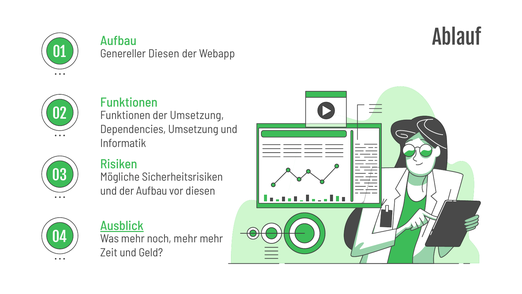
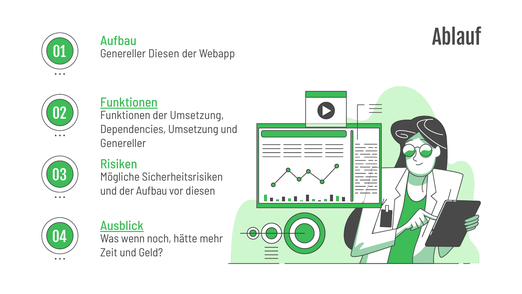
Funktionen at (129, 102) underline: none -> present
Informatik at (123, 143): Informatik -> Genereller
Was mehr: mehr -> wenn
noch mehr: mehr -> hätte
